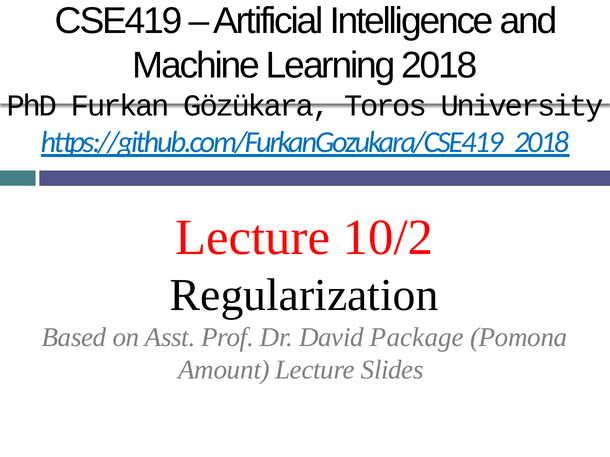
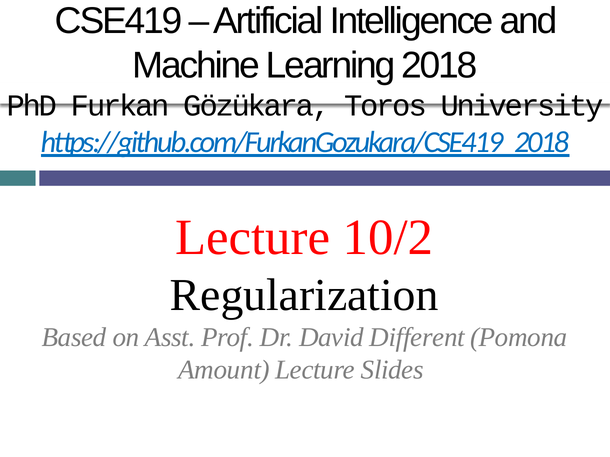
Package: Package -> Different
